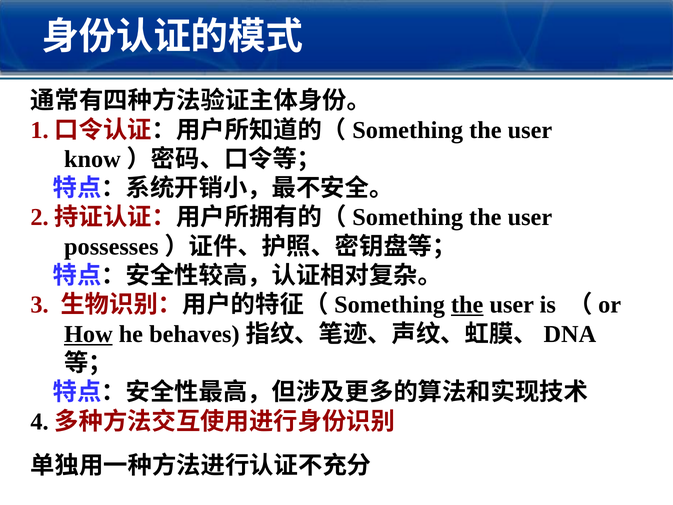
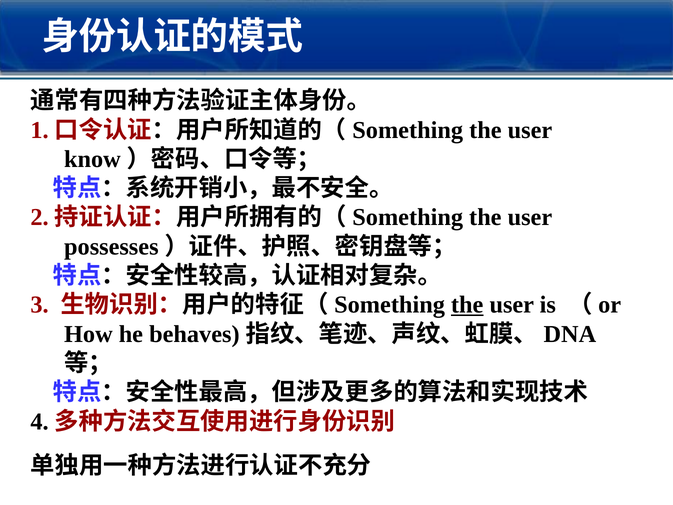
How underline: present -> none
